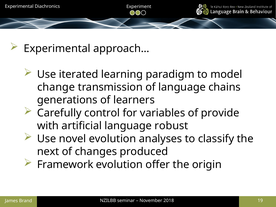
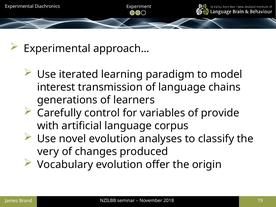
change: change -> interest
robust: robust -> corpus
next: next -> very
Framework: Framework -> Vocabulary
